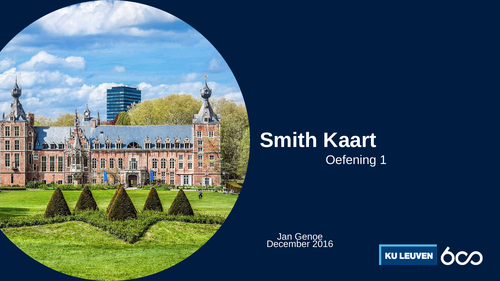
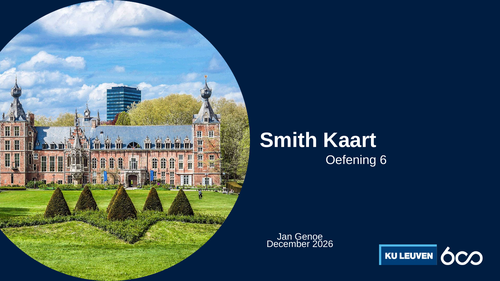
1: 1 -> 6
2016: 2016 -> 2026
